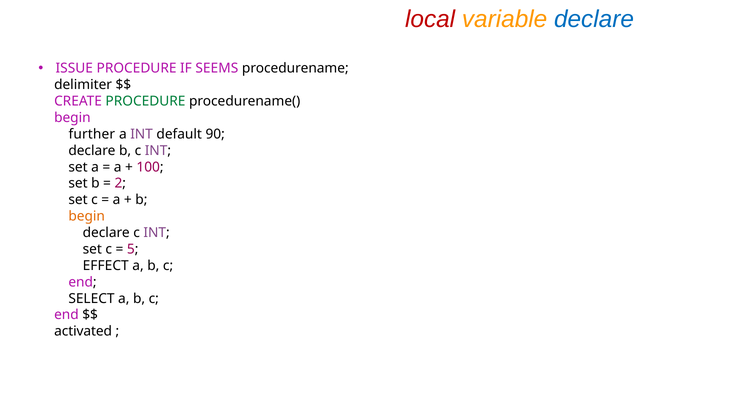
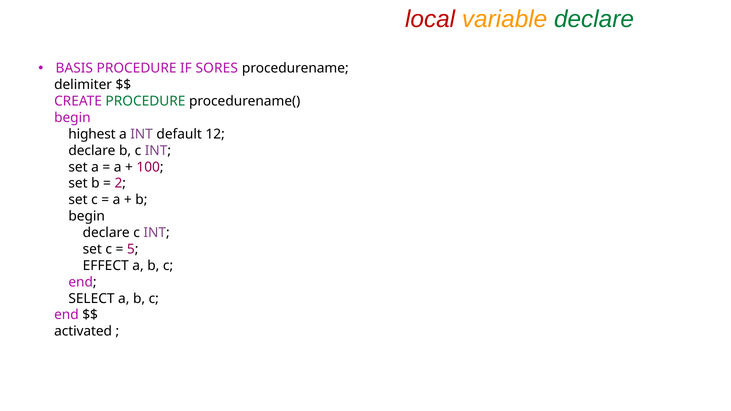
declare at (594, 19) colour: blue -> green
ISSUE: ISSUE -> BASIS
SEEMS: SEEMS -> SORES
further: further -> highest
90: 90 -> 12
begin at (87, 216) colour: orange -> black
